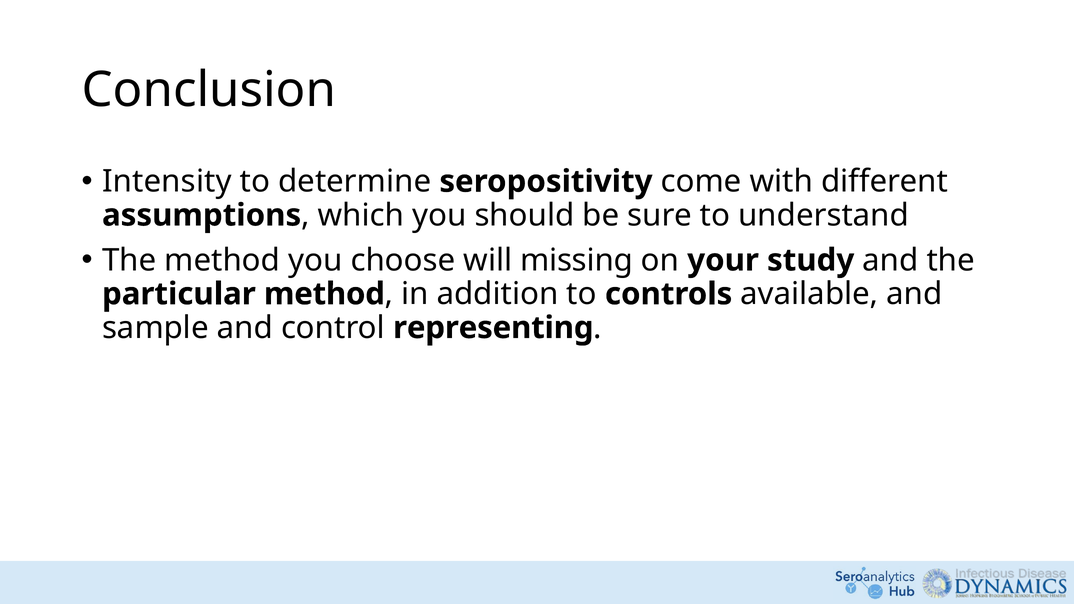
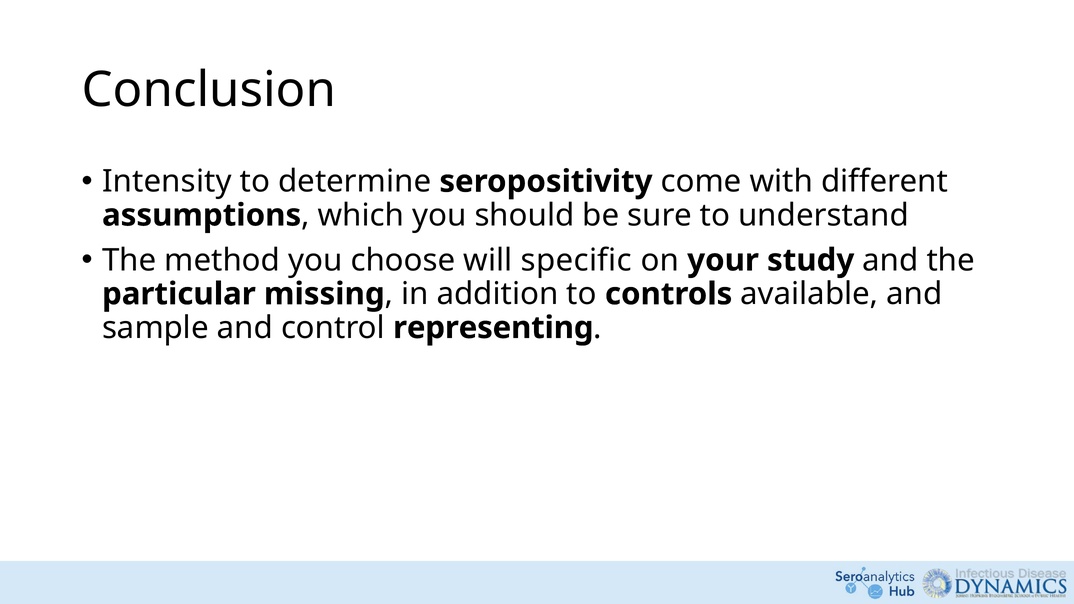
missing: missing -> specific
particular method: method -> missing
